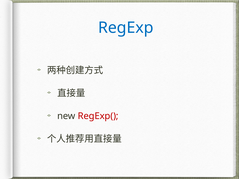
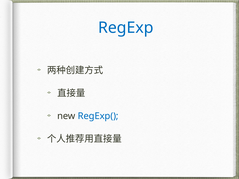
RegExp( colour: red -> blue
